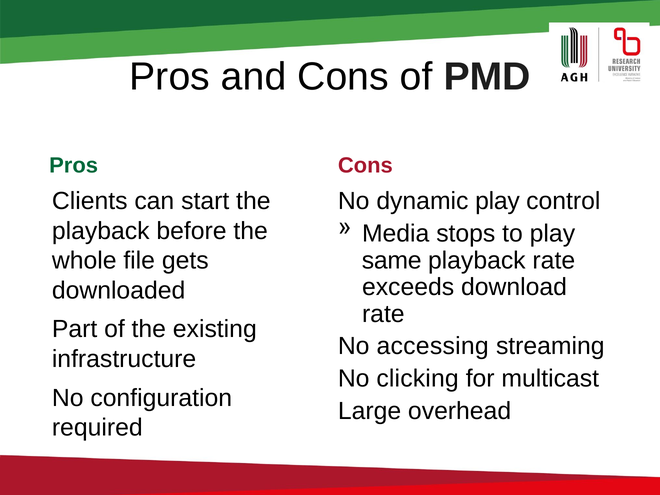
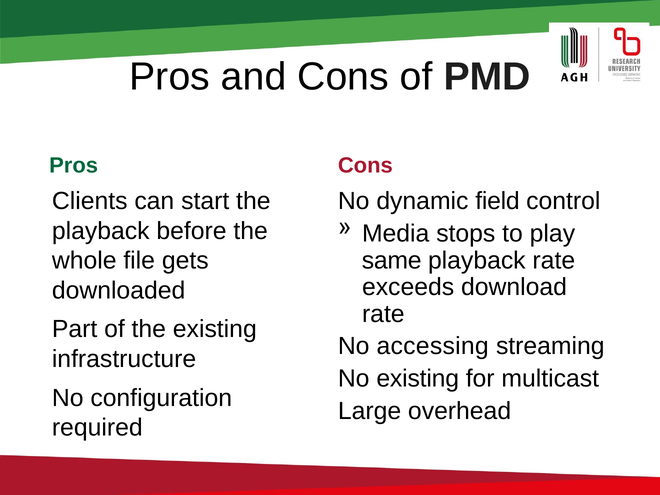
dynamic play: play -> field
No clicking: clicking -> existing
